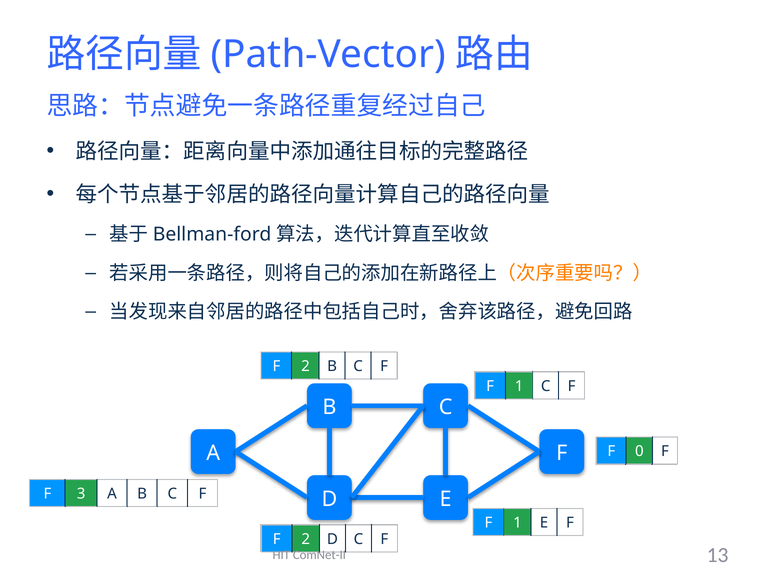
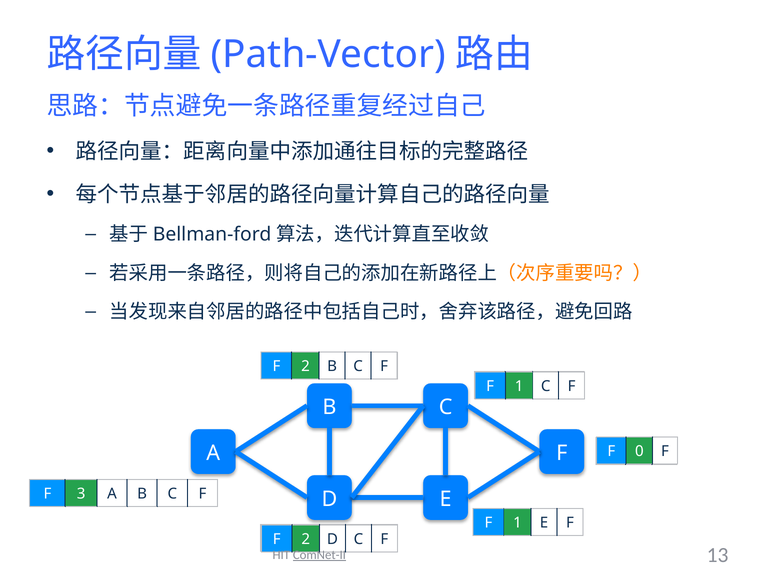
ComNet-II underline: none -> present
